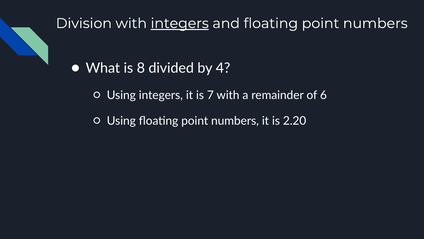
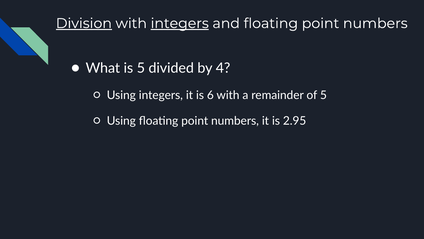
Division underline: none -> present
is 8: 8 -> 5
7: 7 -> 6
of 6: 6 -> 5
2.20: 2.20 -> 2.95
